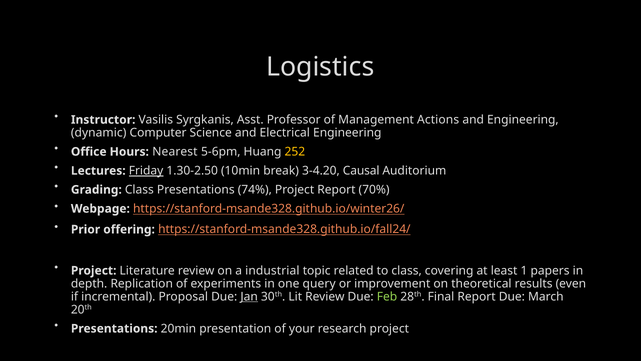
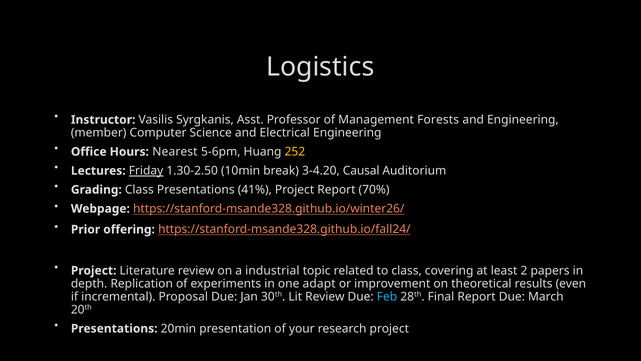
Actions: Actions -> Forests
dynamic: dynamic -> member
74%: 74% -> 41%
1: 1 -> 2
query: query -> adapt
Jan underline: present -> none
Feb colour: light green -> light blue
